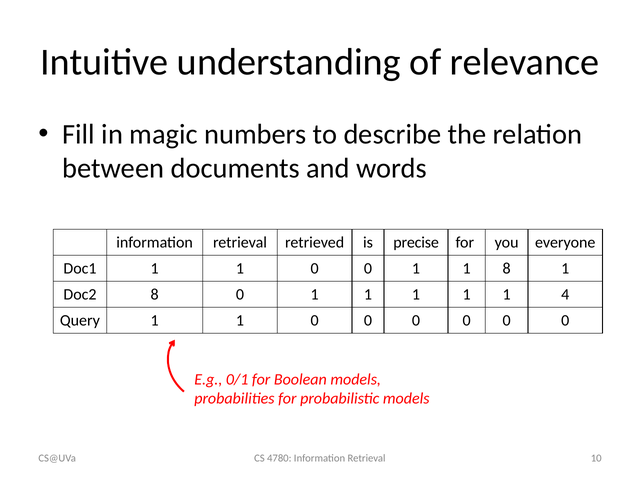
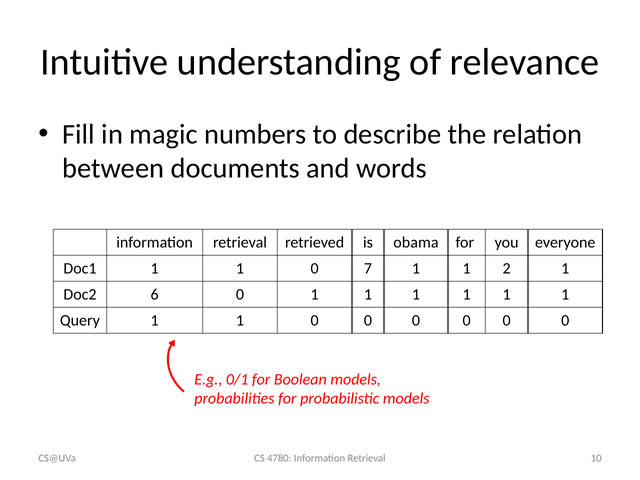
precise: precise -> obama
0 at (368, 268): 0 -> 7
1 8: 8 -> 2
Doc2 8: 8 -> 6
4 at (565, 294): 4 -> 1
